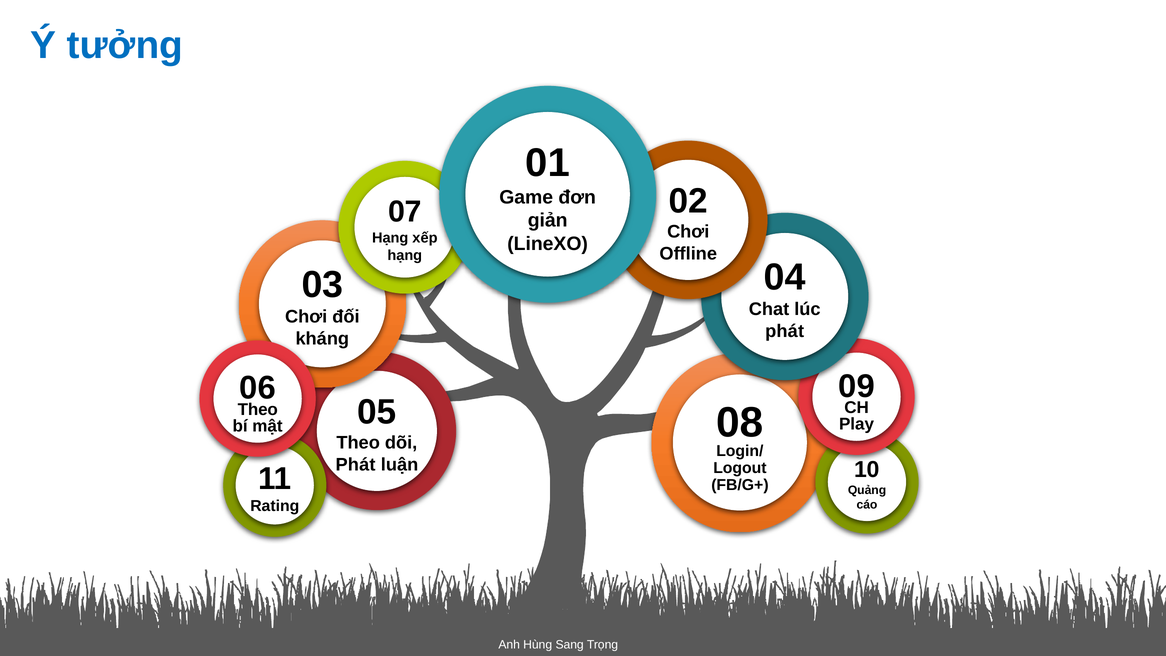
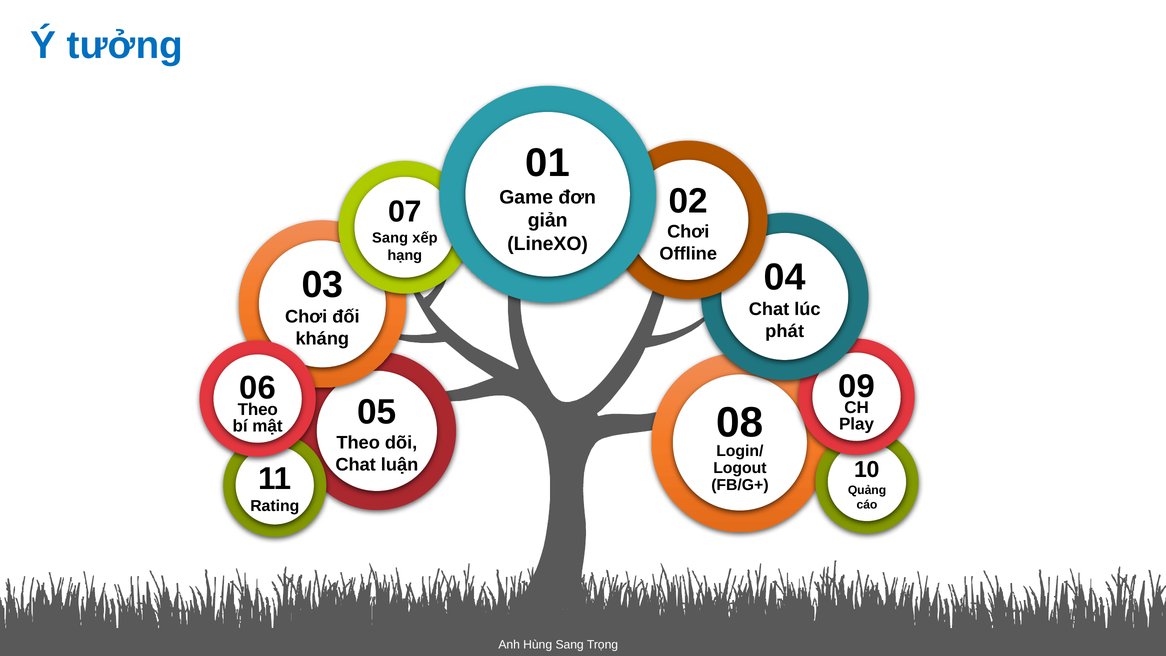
Hạng at (390, 238): Hạng -> Sang
Phát at (356, 465): Phát -> Chat
